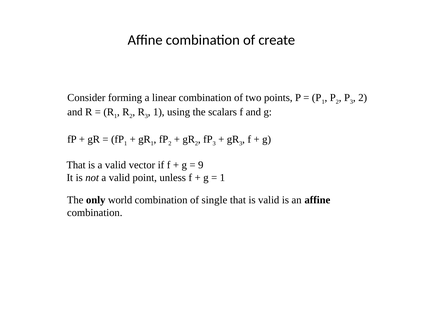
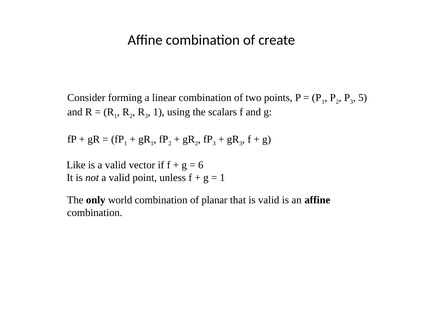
2 at (363, 98): 2 -> 5
That at (76, 165): That -> Like
9: 9 -> 6
single: single -> planar
